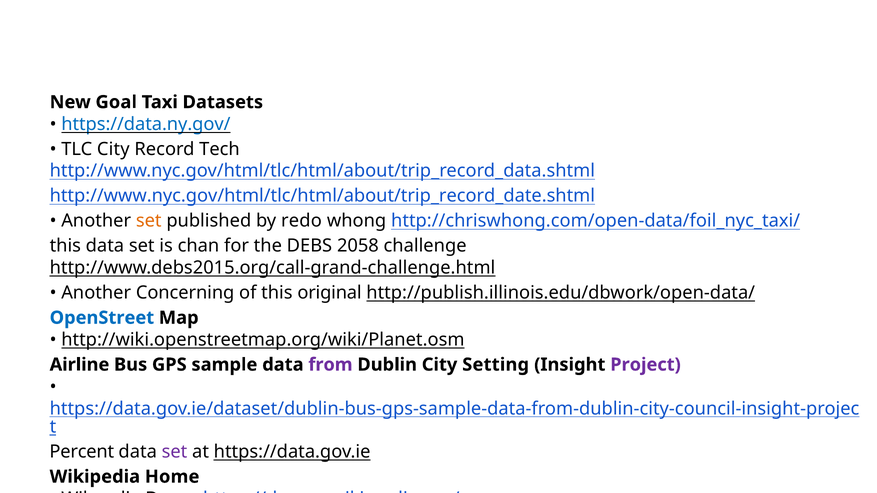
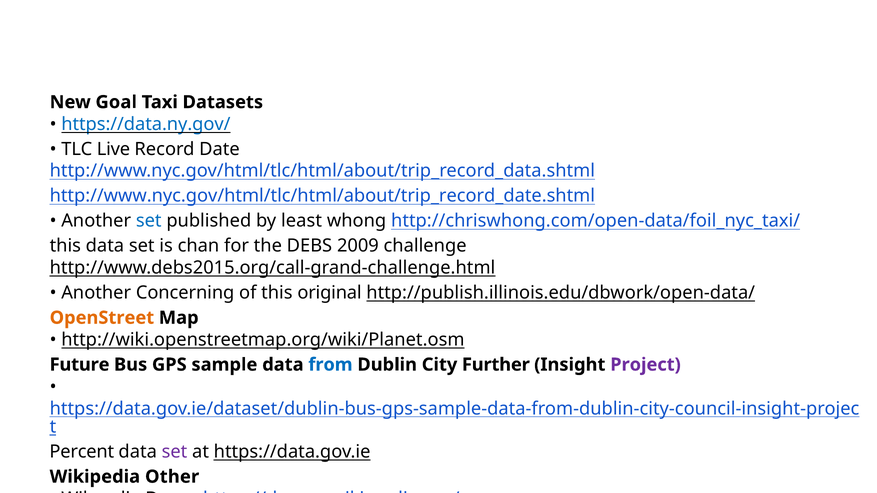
TLC City: City -> Live
Tech: Tech -> Date
set at (149, 221) colour: orange -> blue
redo: redo -> least
2058: 2058 -> 2009
OpenStreet colour: blue -> orange
Airline: Airline -> Future
from colour: purple -> blue
Setting: Setting -> Further
Home: Home -> Other
